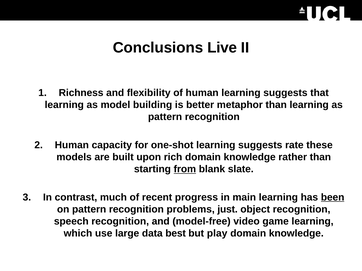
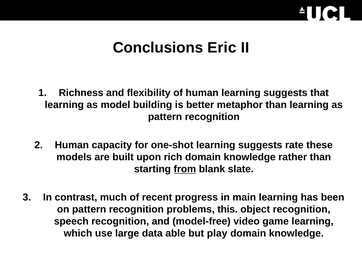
Live: Live -> Eric
been underline: present -> none
just: just -> this
best: best -> able
